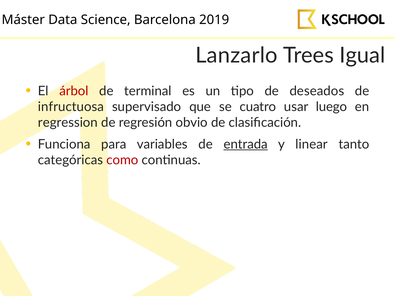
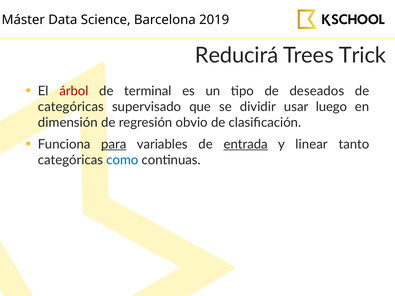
Lanzarlo: Lanzarlo -> Reducirá
Igual: Igual -> Trick
infructuosa at (71, 107): infructuosa -> categóricas
cuatro: cuatro -> dividir
regression: regression -> dimensión
para underline: none -> present
como colour: red -> blue
